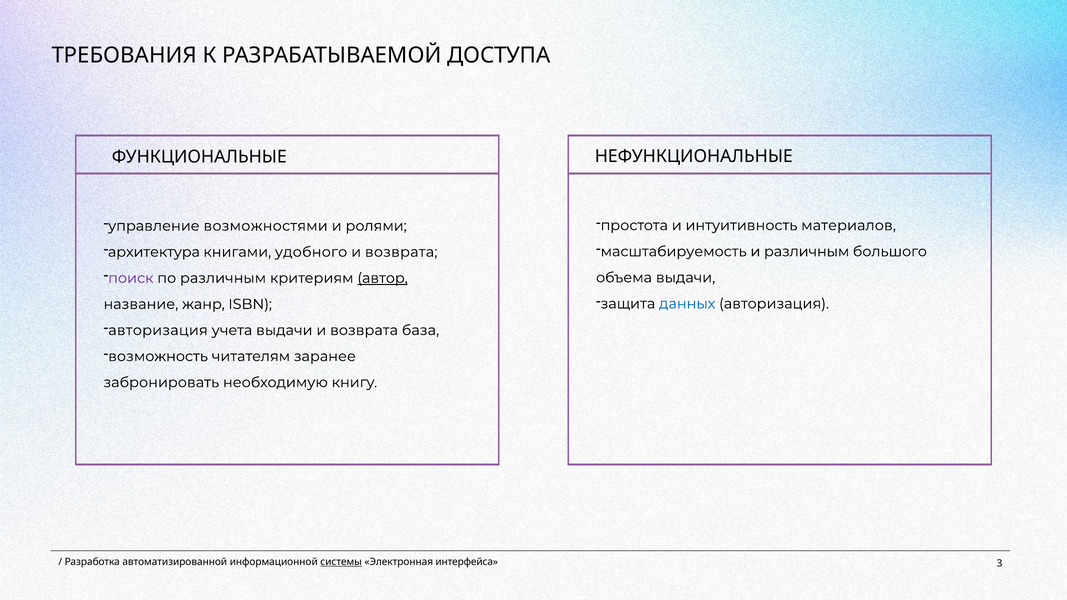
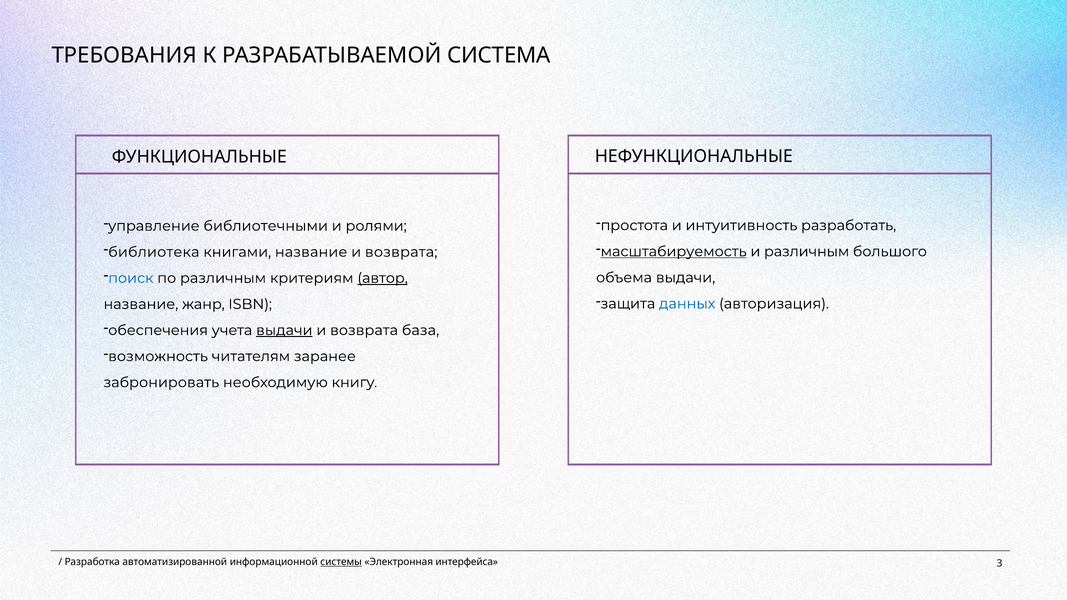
ДОСТУПА: ДОСТУПА -> СИСТЕМА
материалов: материалов -> разработать
возможностями: возможностями -> библиотечными
масштабируемость underline: none -> present
архитектура: архитектура -> библиотека
книгами удобного: удобного -> название
поиск colour: purple -> blue
авторизация at (158, 330): авторизация -> обеспечения
выдачи at (284, 330) underline: none -> present
